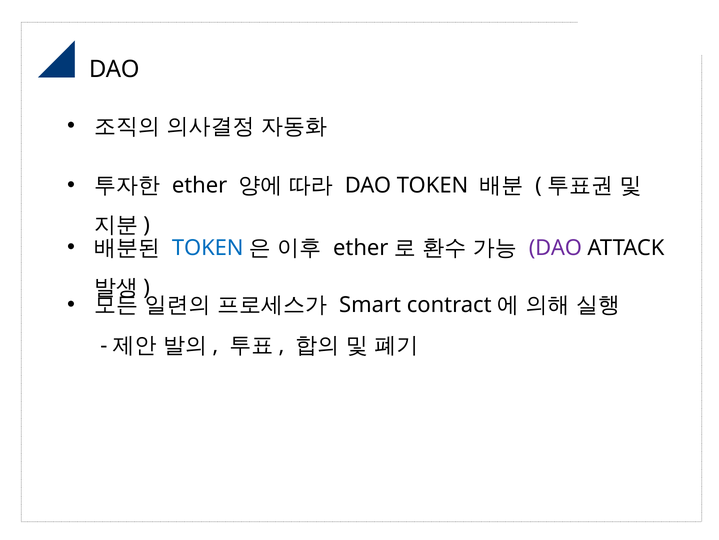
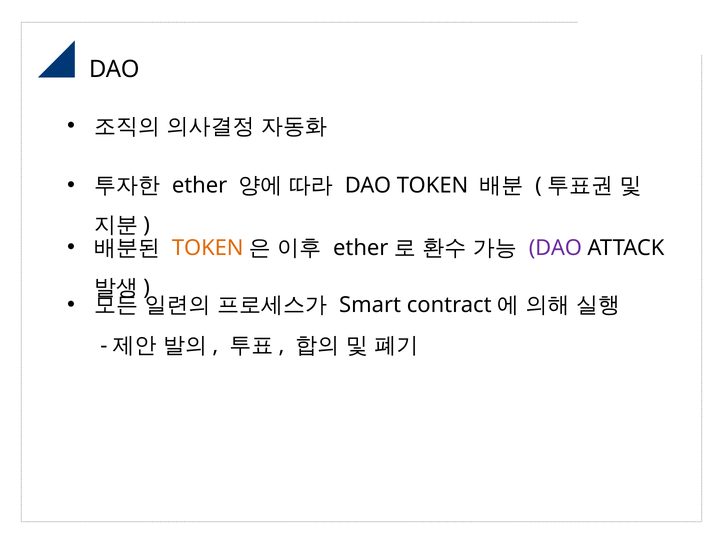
TOKEN at (208, 247) colour: blue -> orange
